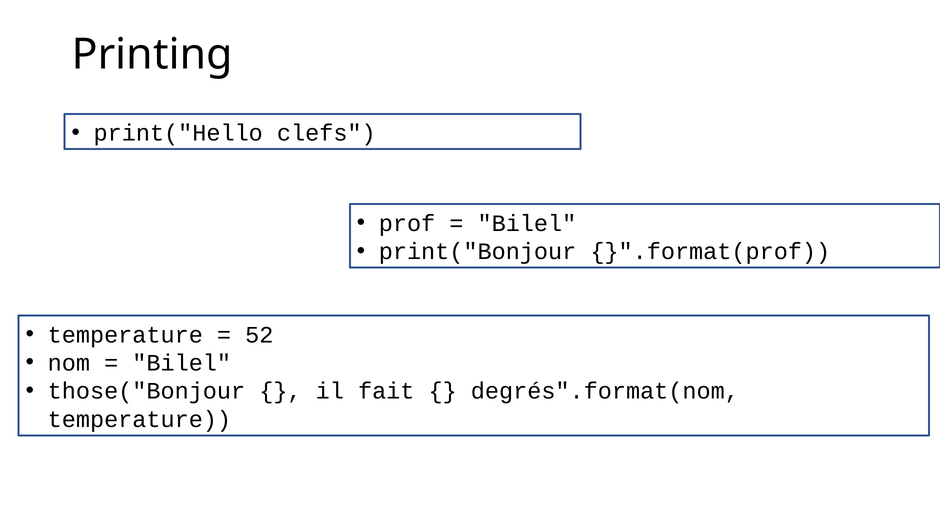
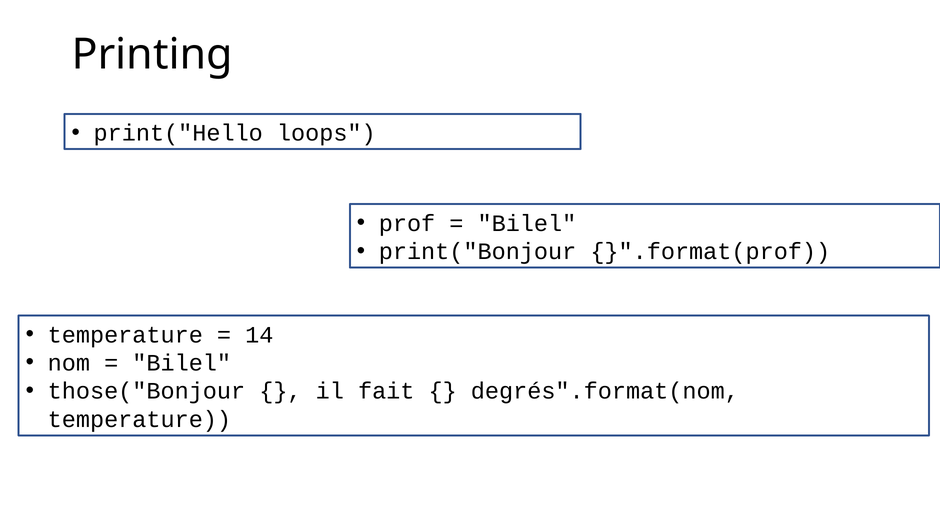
clefs: clefs -> loops
52: 52 -> 14
